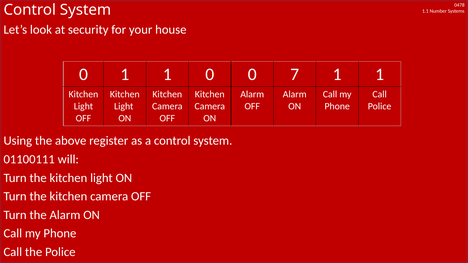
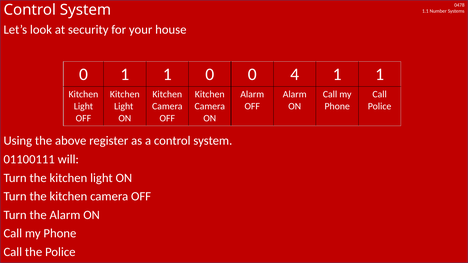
7: 7 -> 4
